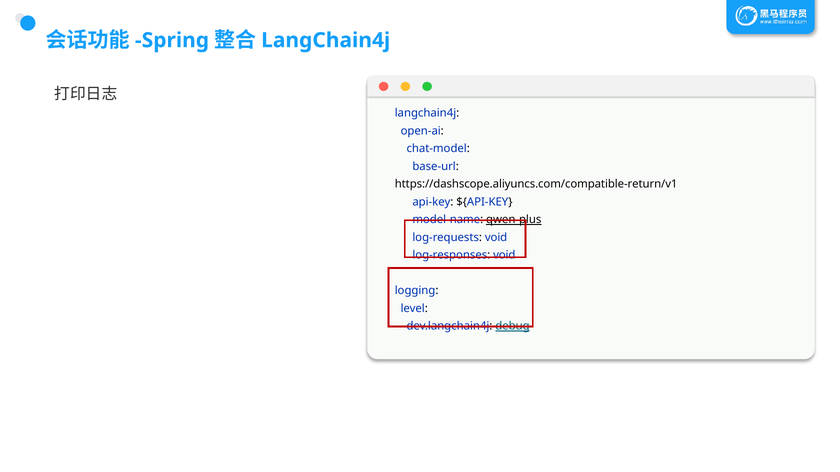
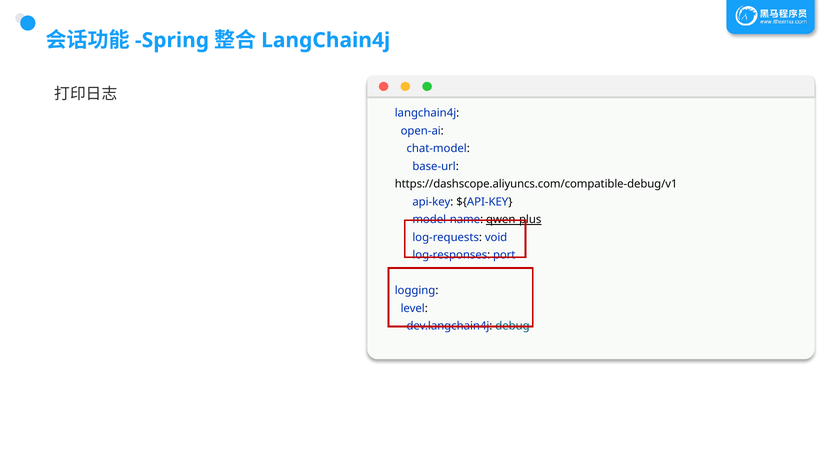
https://dashscope.aliyuncs.com/compatible-return/v1: https://dashscope.aliyuncs.com/compatible-return/v1 -> https://dashscope.aliyuncs.com/compatible-debug/v1
log-responses void: void -> port
debug underline: present -> none
